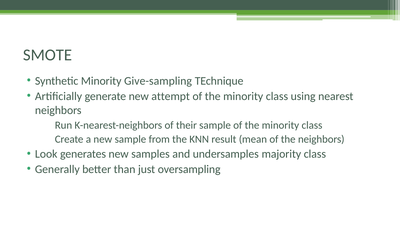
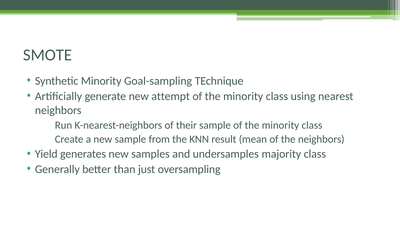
Give-sampling: Give-sampling -> Goal-sampling
Look: Look -> Yield
